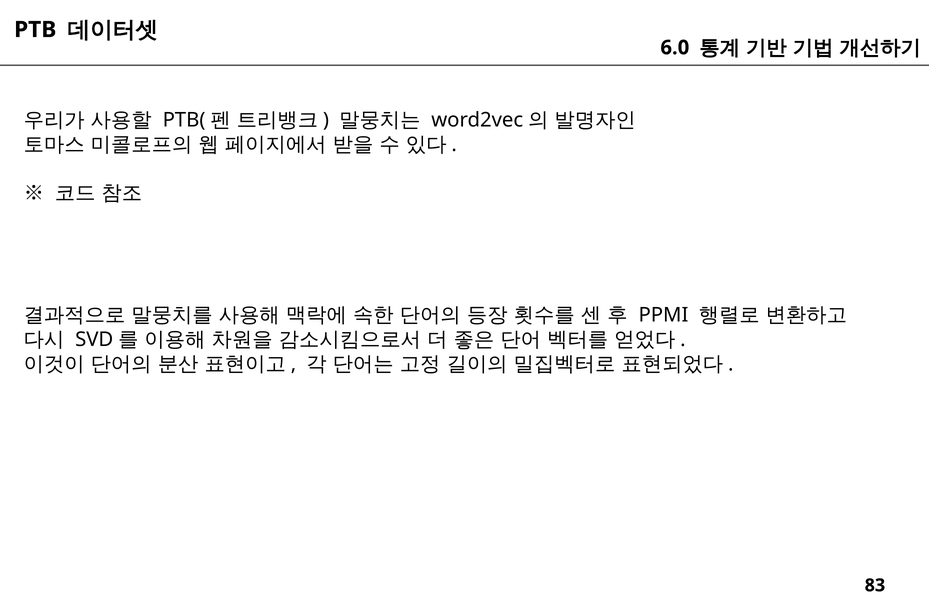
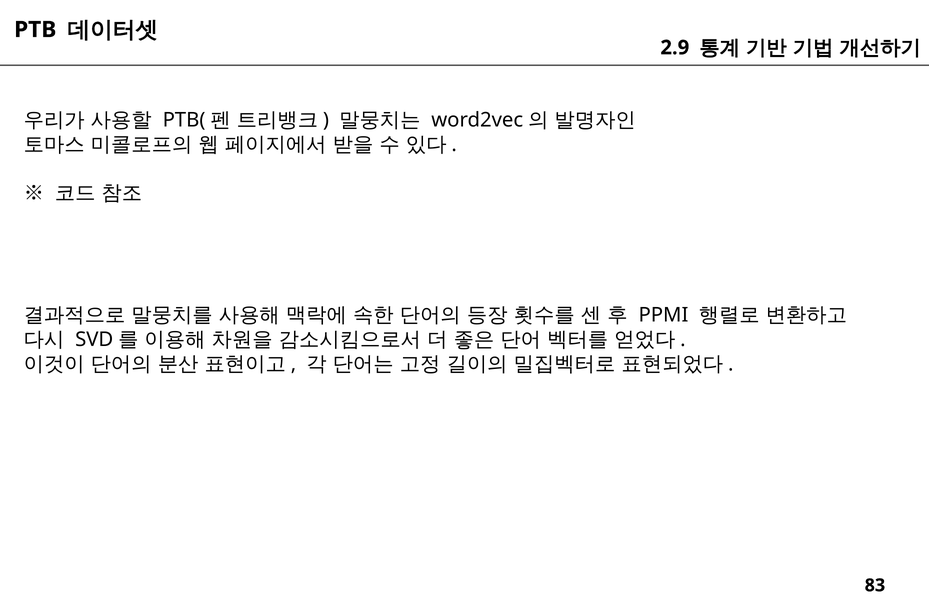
6.0: 6.0 -> 2.9
